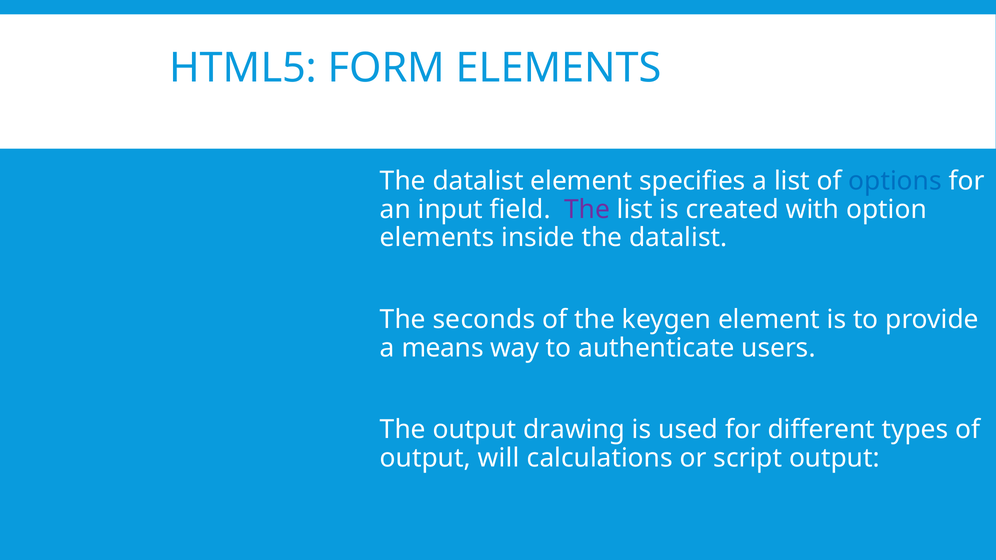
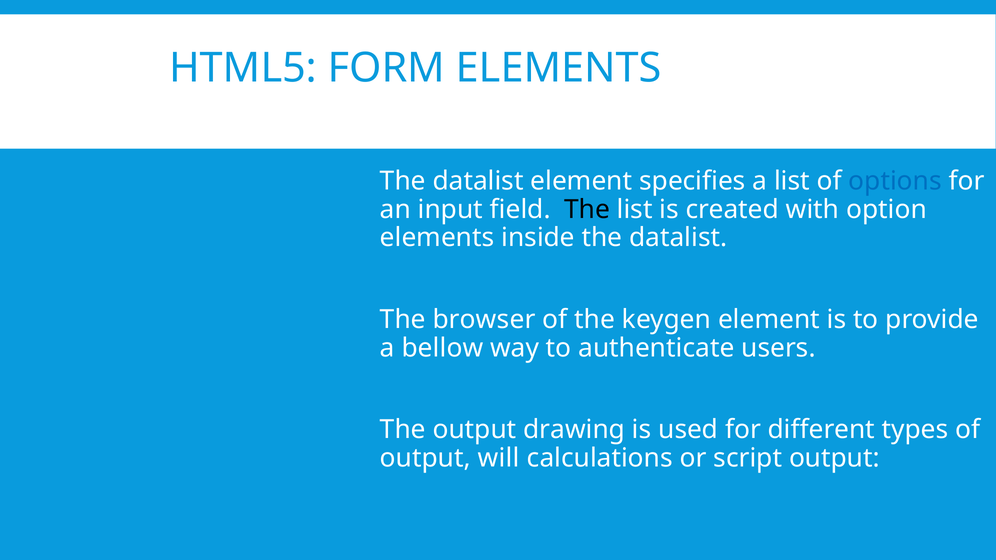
The at (587, 209) colour: purple -> black
seconds: seconds -> browser
means: means -> bellow
